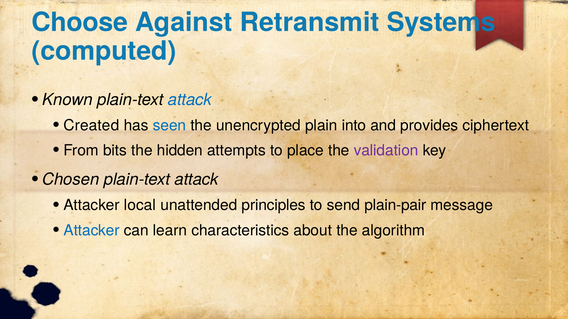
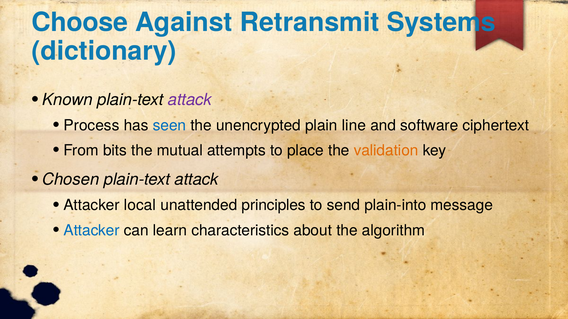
computed: computed -> dictionary
attack at (190, 100) colour: blue -> purple
Created: Created -> Process
into: into -> line
provides: provides -> software
hidden: hidden -> mutual
validation colour: purple -> orange
plain-pair: plain-pair -> plain-into
